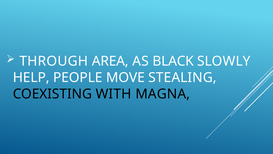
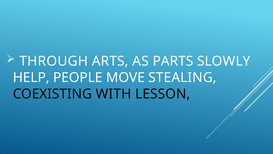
AREA: AREA -> ARTS
BLACK: BLACK -> PARTS
MAGNA: MAGNA -> LESSON
